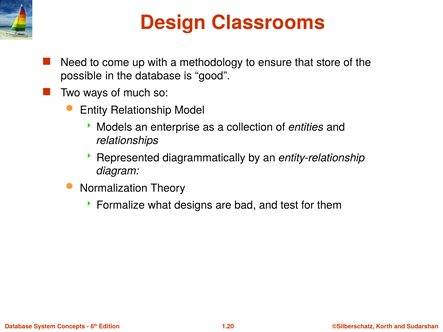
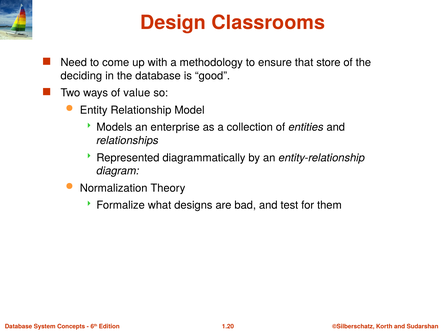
possible: possible -> deciding
much: much -> value
